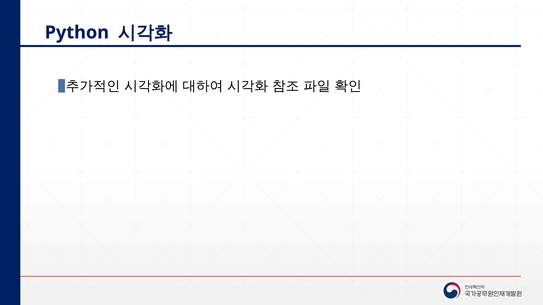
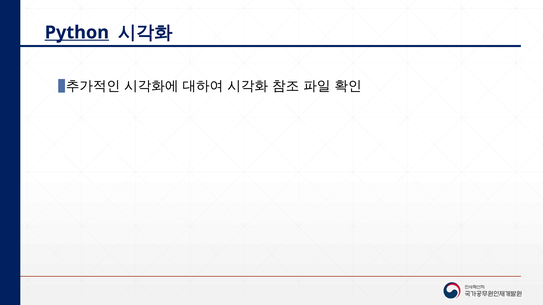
Python underline: none -> present
